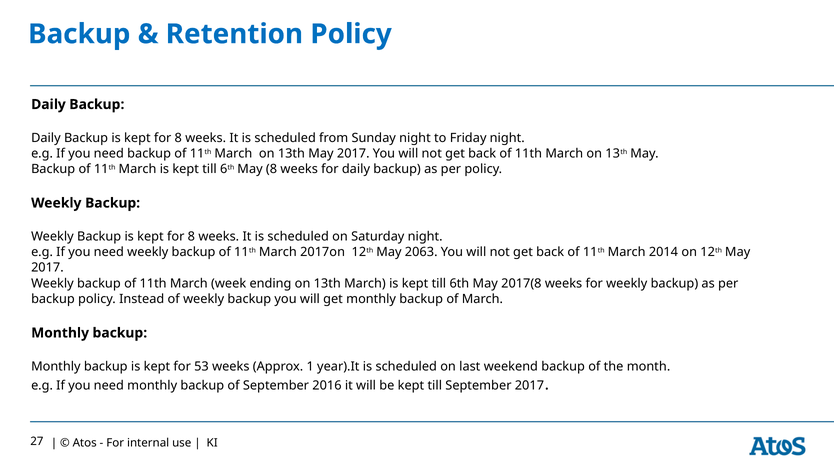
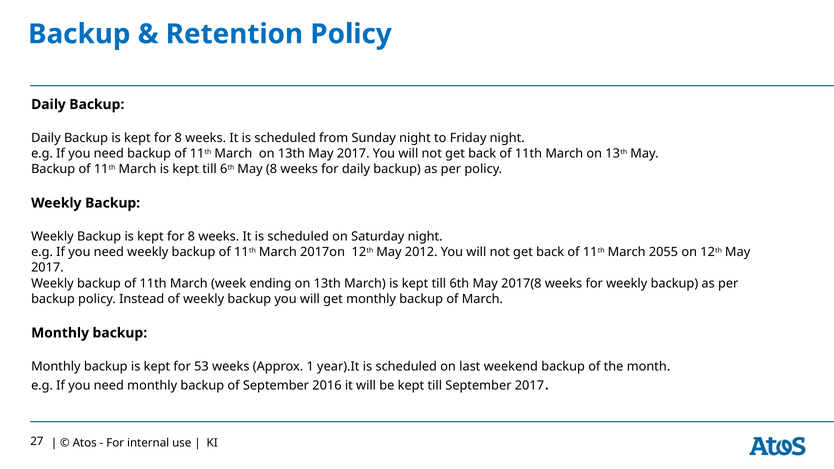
2063: 2063 -> 2012
2014: 2014 -> 2055
